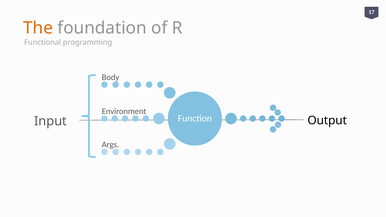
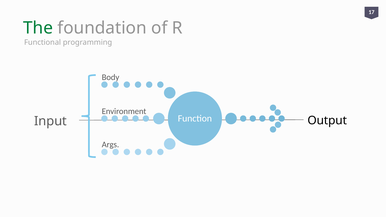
The colour: orange -> green
